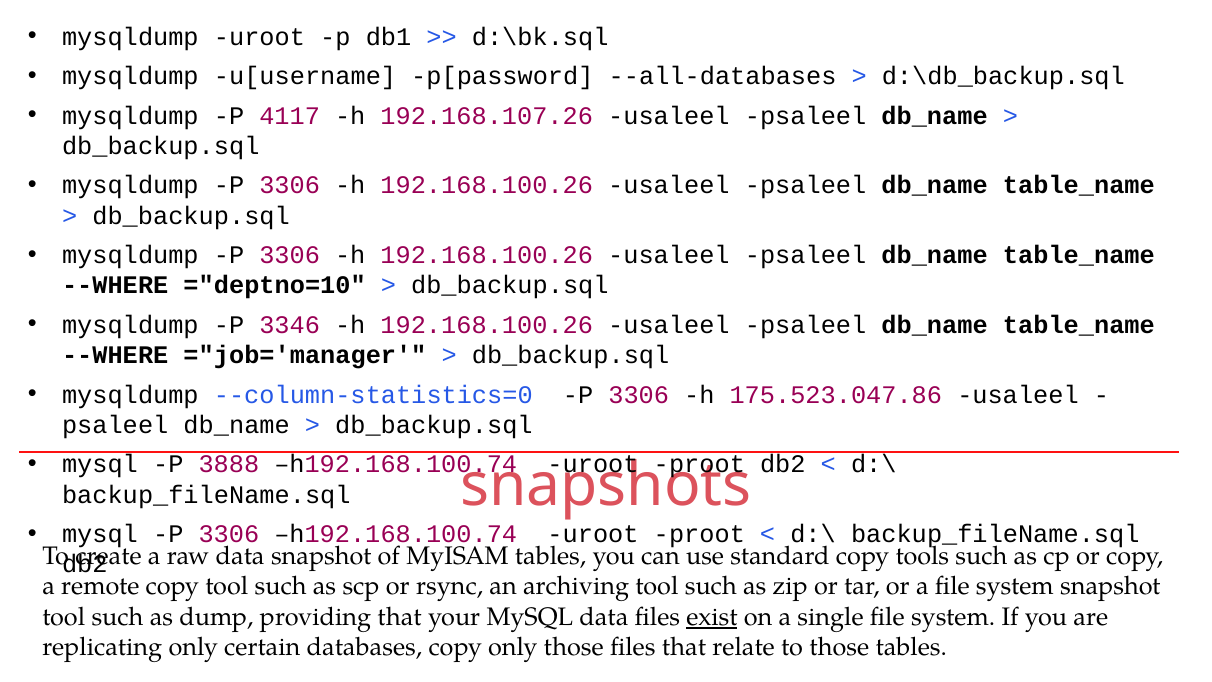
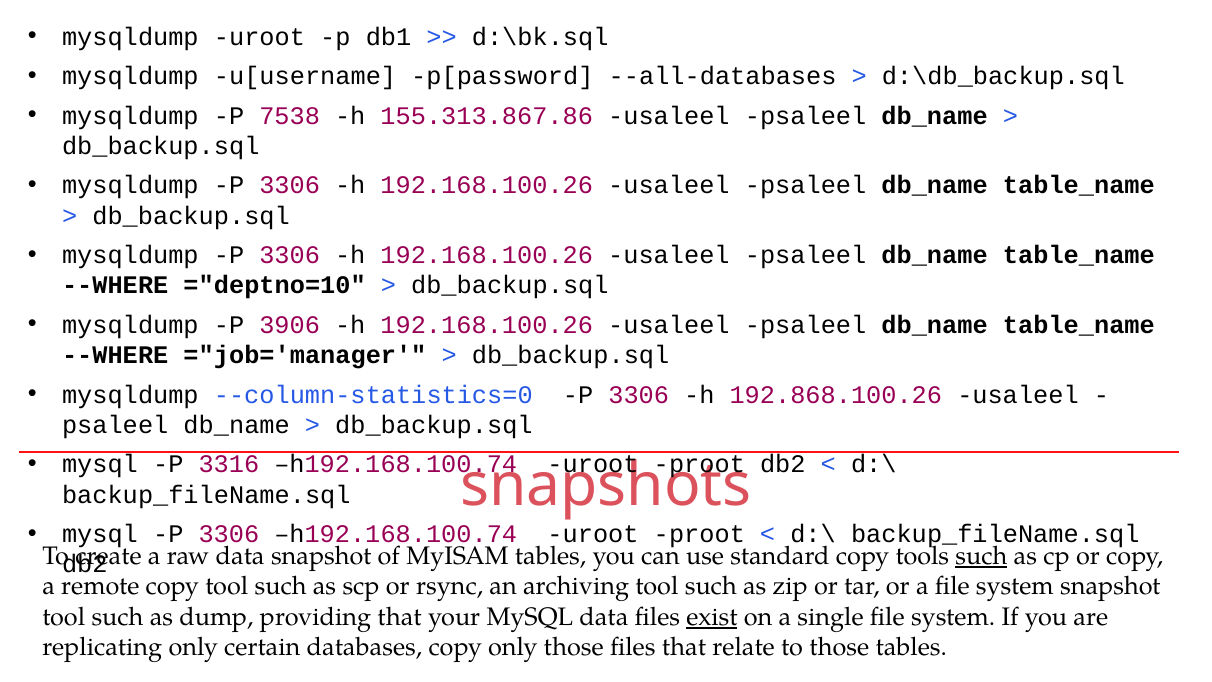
4117: 4117 -> 7538
192.168.107.26: 192.168.107.26 -> 155.313.867.86
3346: 3346 -> 3906
175.523.047.86: 175.523.047.86 -> 192.868.100.26
3888: 3888 -> 3316
such at (981, 556) underline: none -> present
